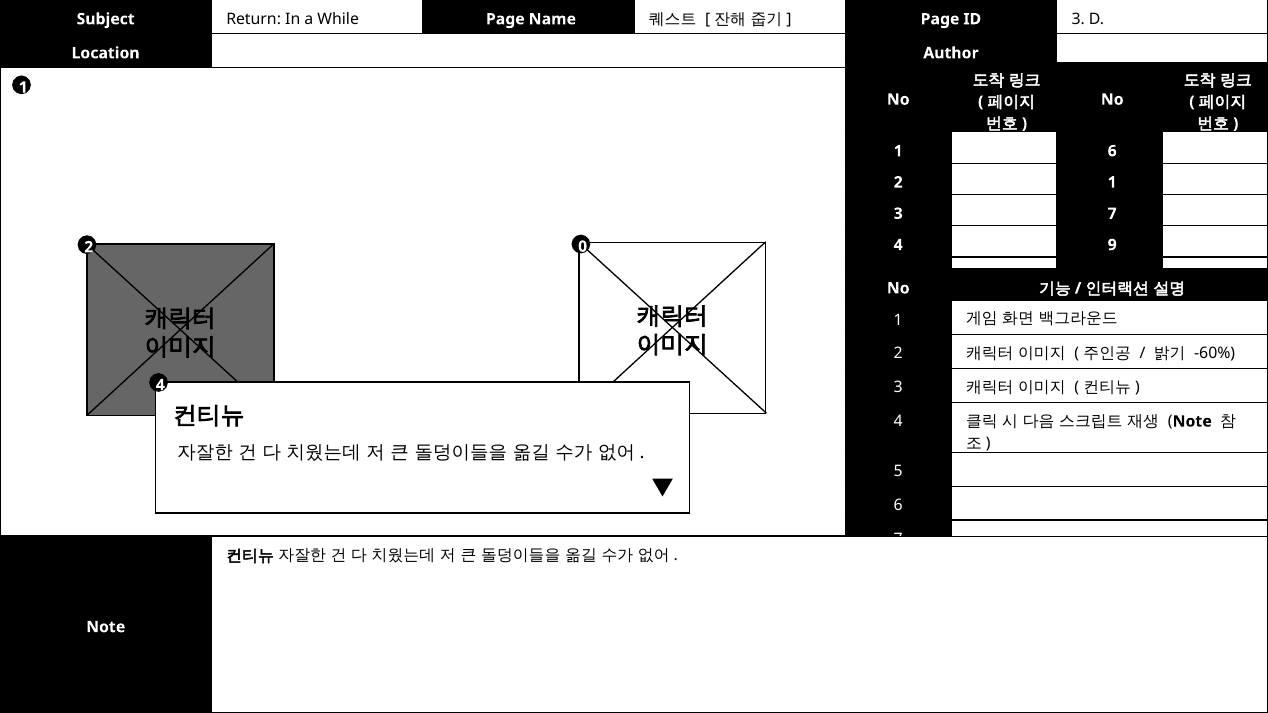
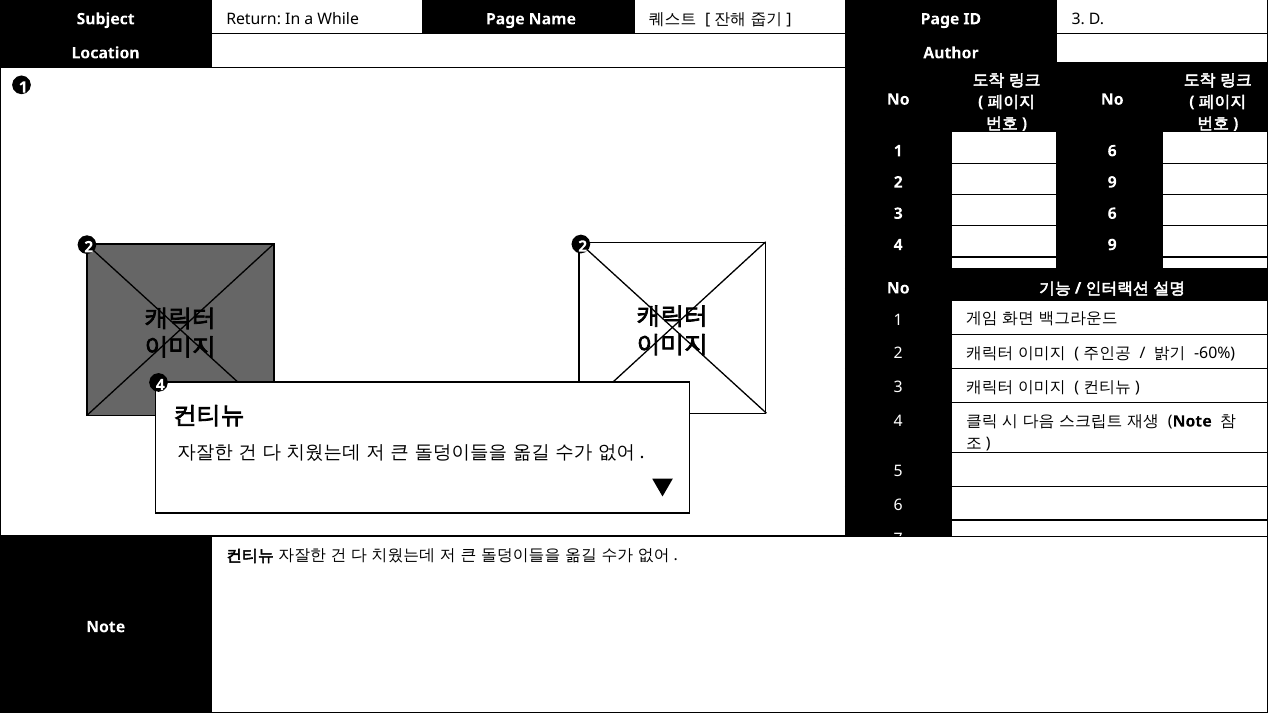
2 1: 1 -> 9
3 7: 7 -> 6
2 0: 0 -> 2
